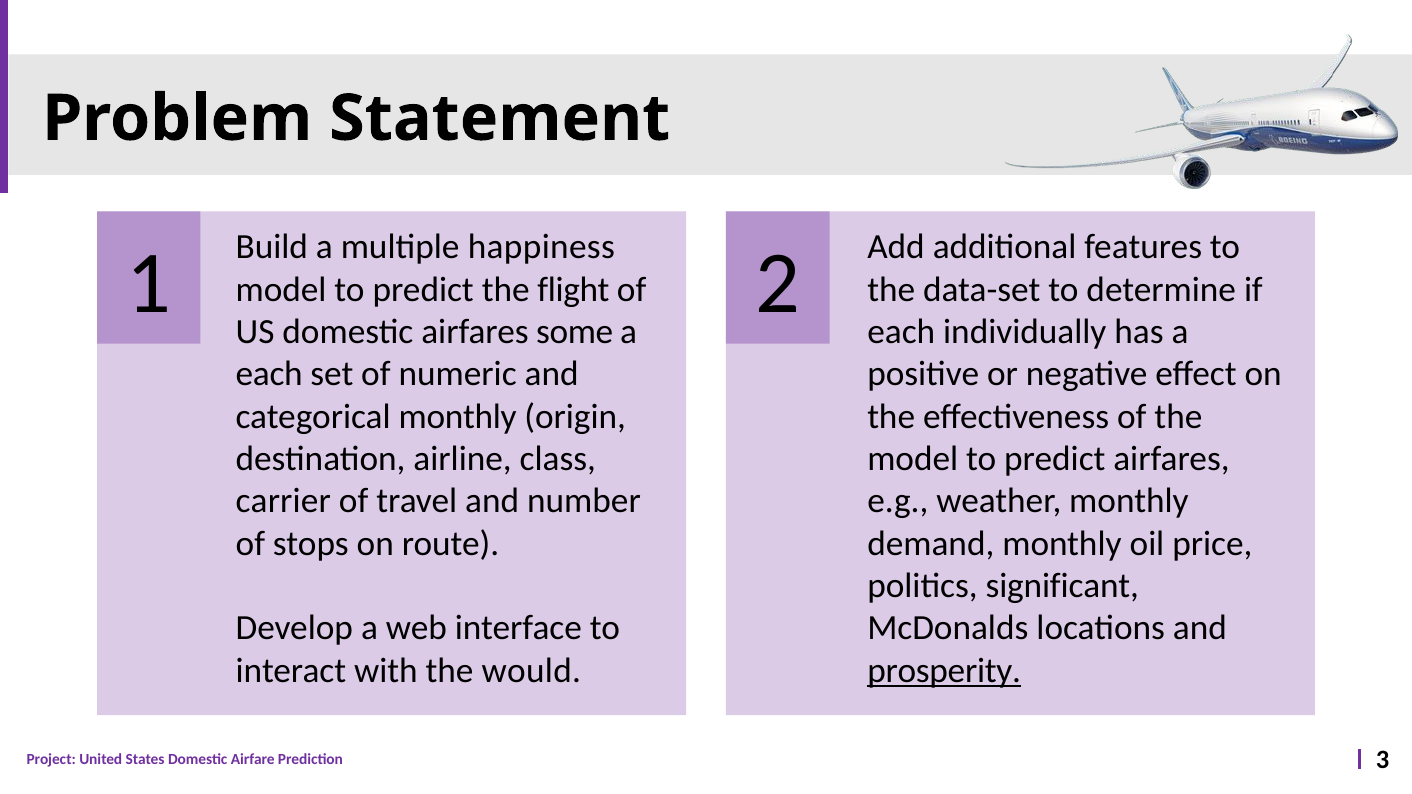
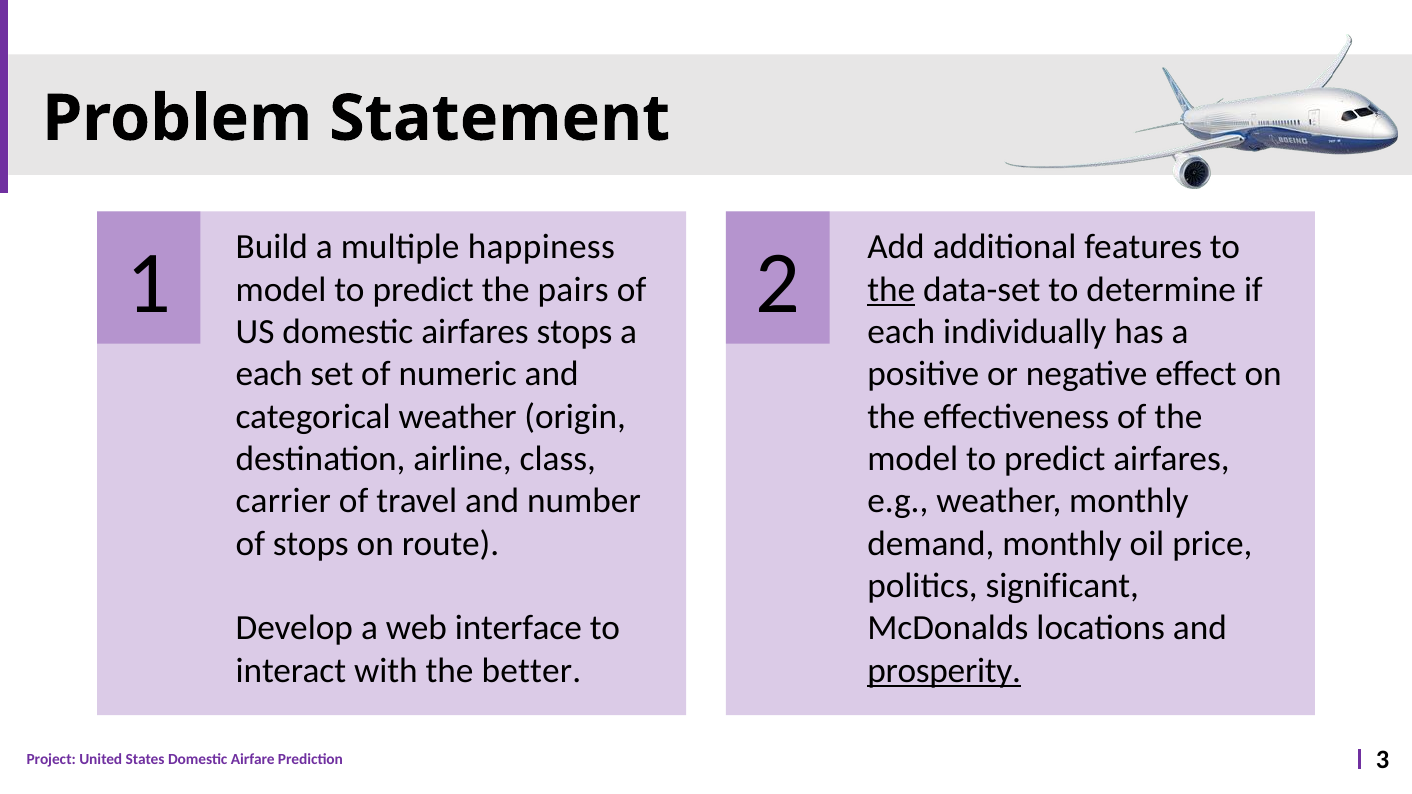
flight: flight -> pairs
the at (891, 290) underline: none -> present
airfares some: some -> stops
categorical monthly: monthly -> weather
would: would -> better
